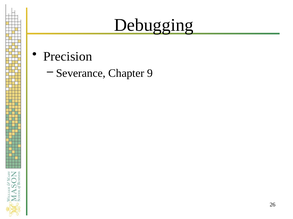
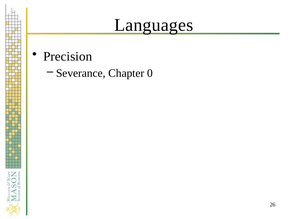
Debugging: Debugging -> Languages
9: 9 -> 0
